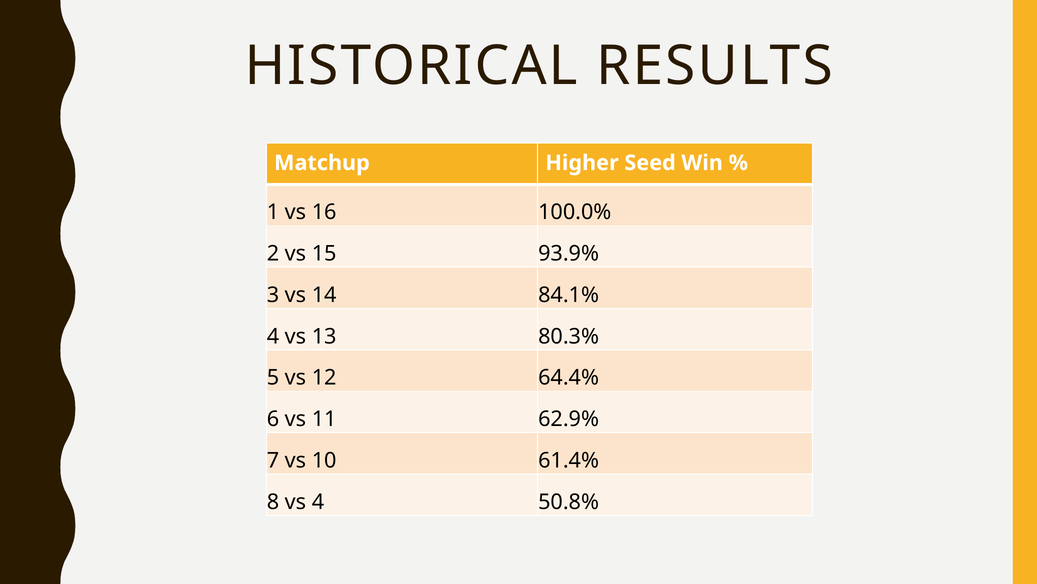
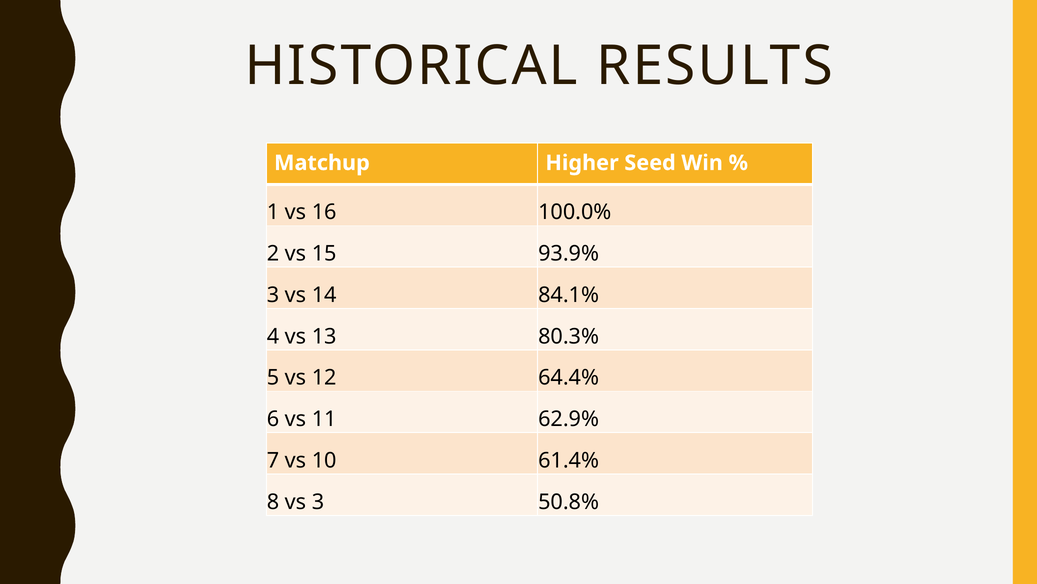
vs 4: 4 -> 3
